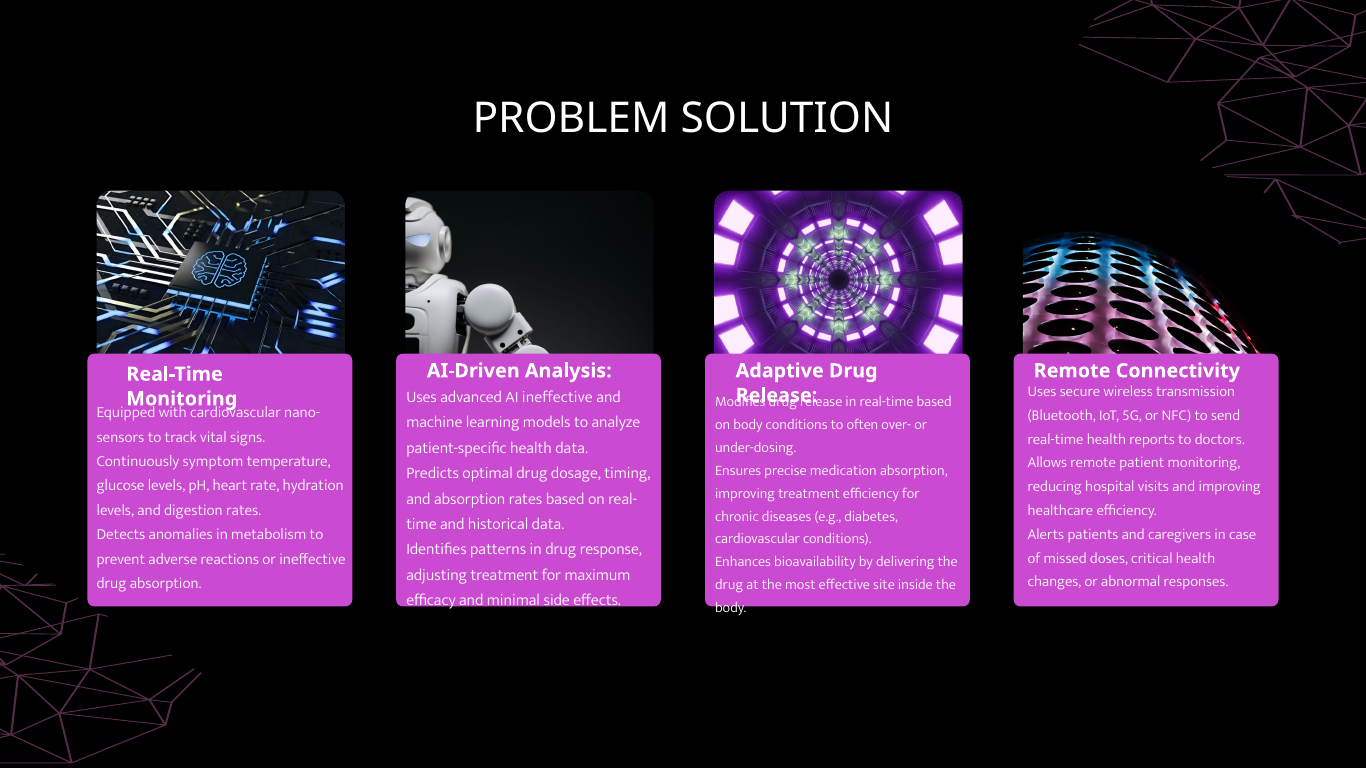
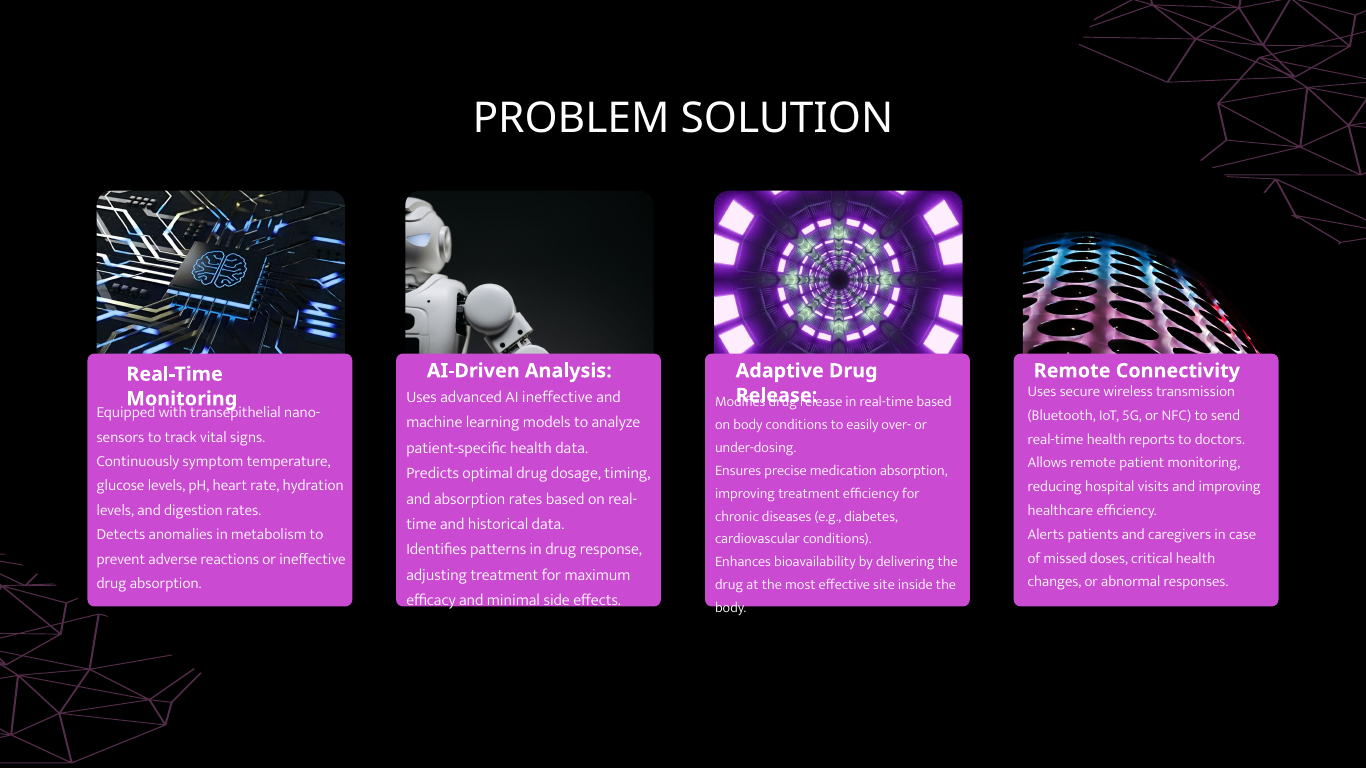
with cardiovascular: cardiovascular -> transepithelial
often: often -> easily
